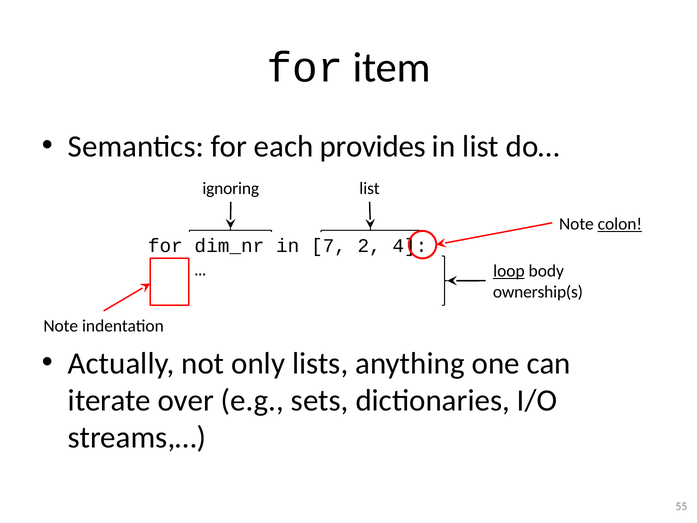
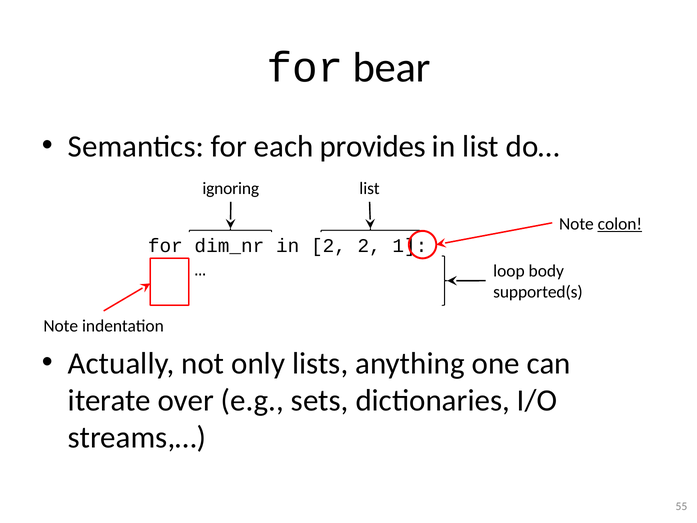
item: item -> bear
in 7: 7 -> 2
4: 4 -> 1
loop underline: present -> none
ownership(s: ownership(s -> supported(s
